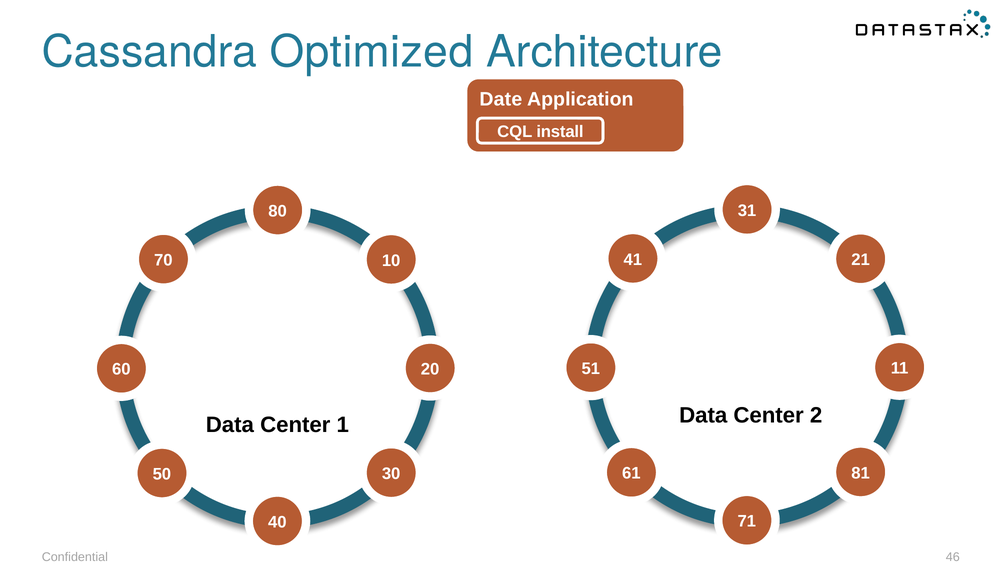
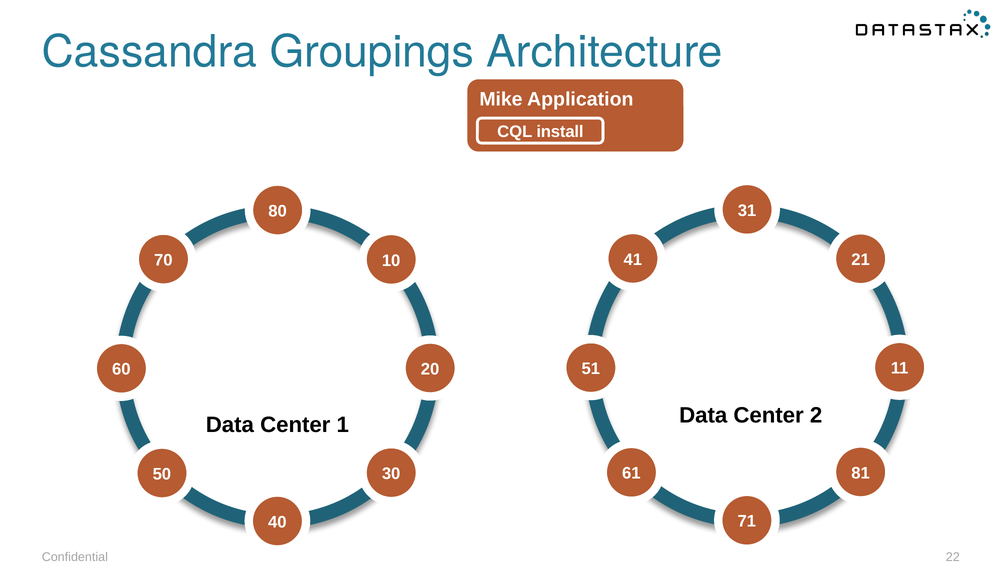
Optimized: Optimized -> Groupings
Date: Date -> Mike
46: 46 -> 22
